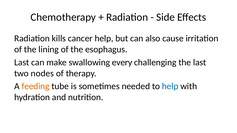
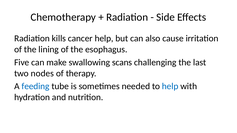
Last at (22, 62): Last -> Five
every: every -> scans
feeding colour: orange -> blue
